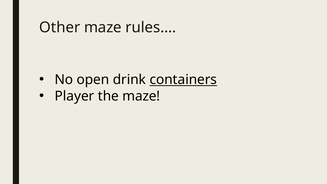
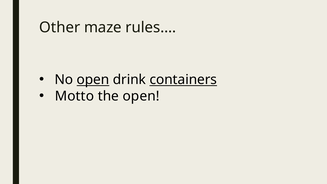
open at (93, 80) underline: none -> present
Player: Player -> Motto
the maze: maze -> open
